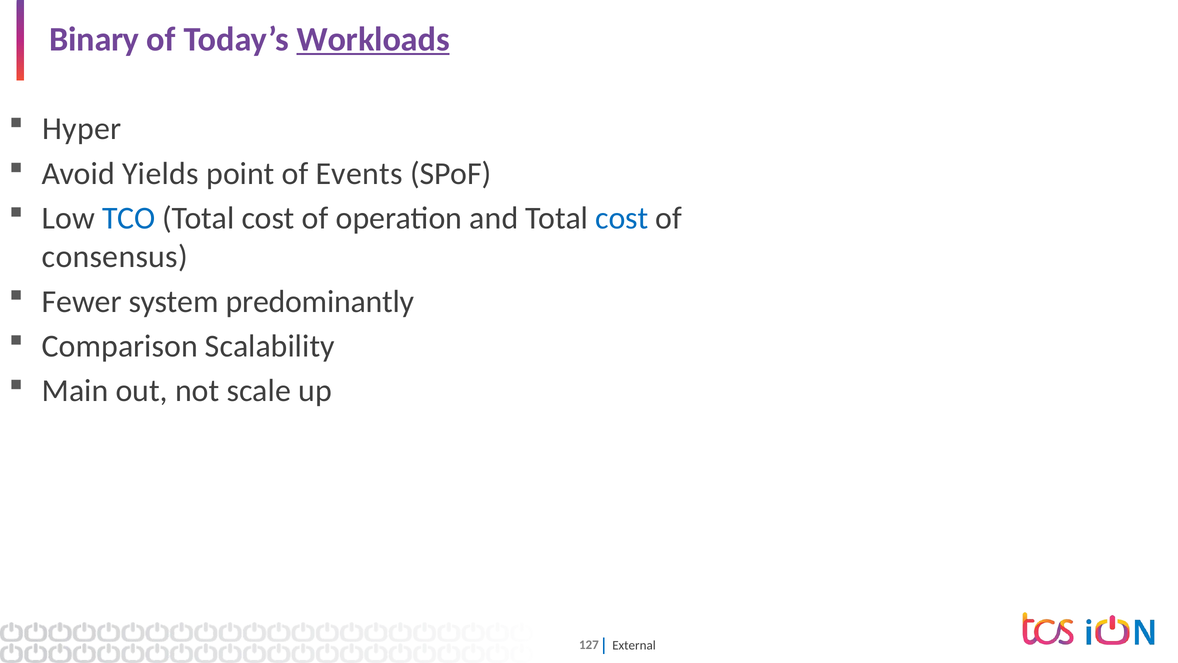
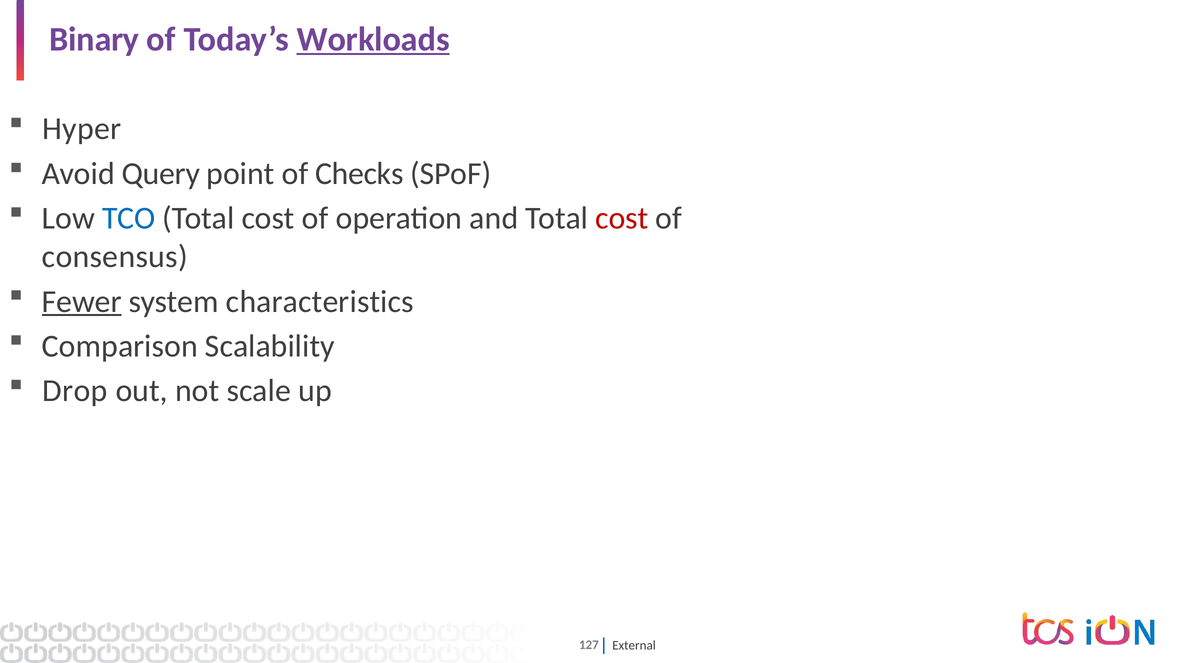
Yields: Yields -> Query
Events: Events -> Checks
cost at (622, 218) colour: blue -> red
Fewer underline: none -> present
predominantly: predominantly -> characteristics
Main: Main -> Drop
